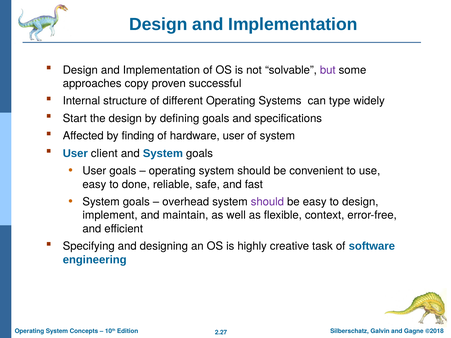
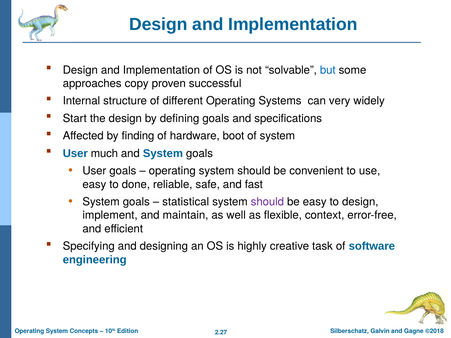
but colour: purple -> blue
type: type -> very
hardware user: user -> boot
client: client -> much
overhead: overhead -> statistical
